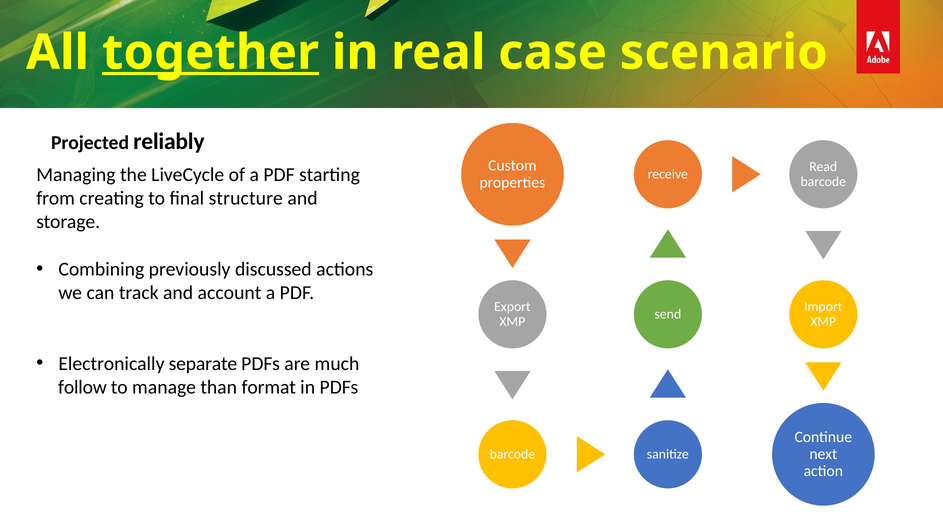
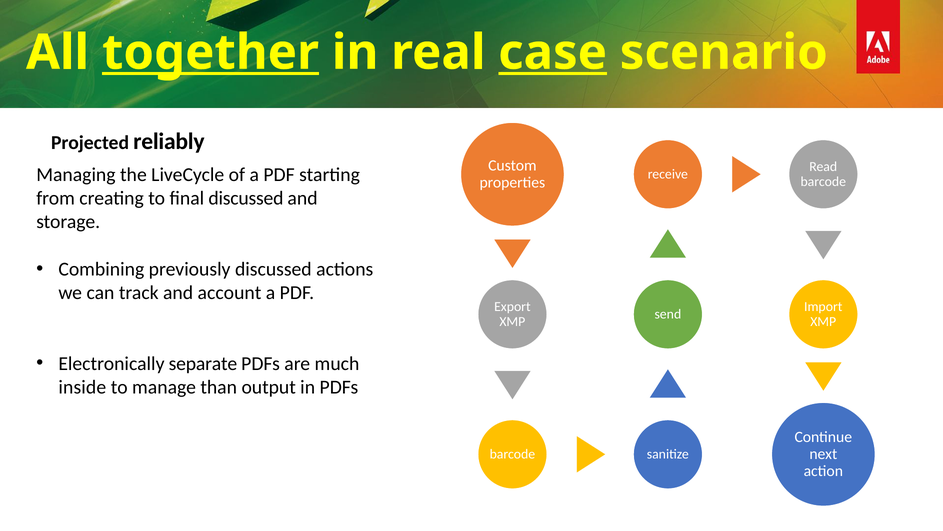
case underline: none -> present
final structure: structure -> discussed
follow: follow -> inside
format: format -> output
